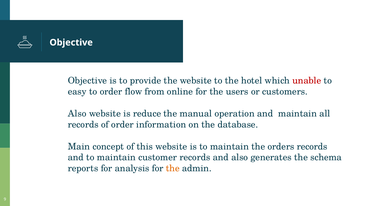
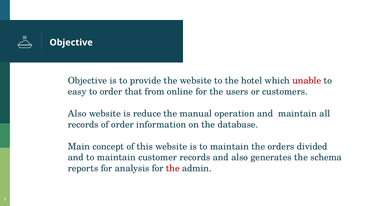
flow: flow -> that
orders records: records -> divided
the at (173, 168) colour: orange -> red
